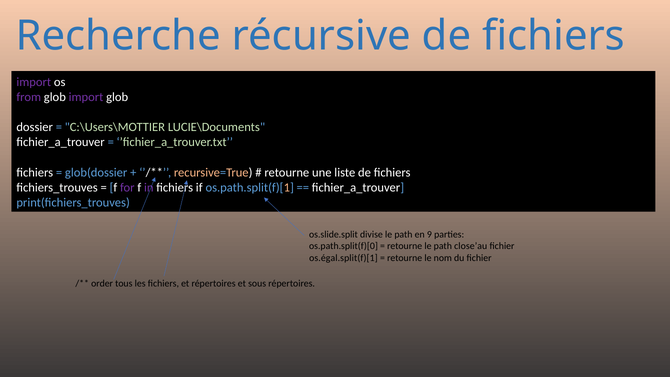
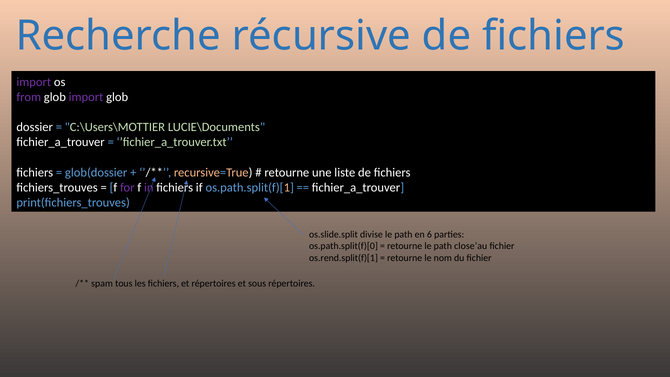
9: 9 -> 6
os.égal.split(f)[1: os.égal.split(f)[1 -> os.rend.split(f)[1
order: order -> spam
